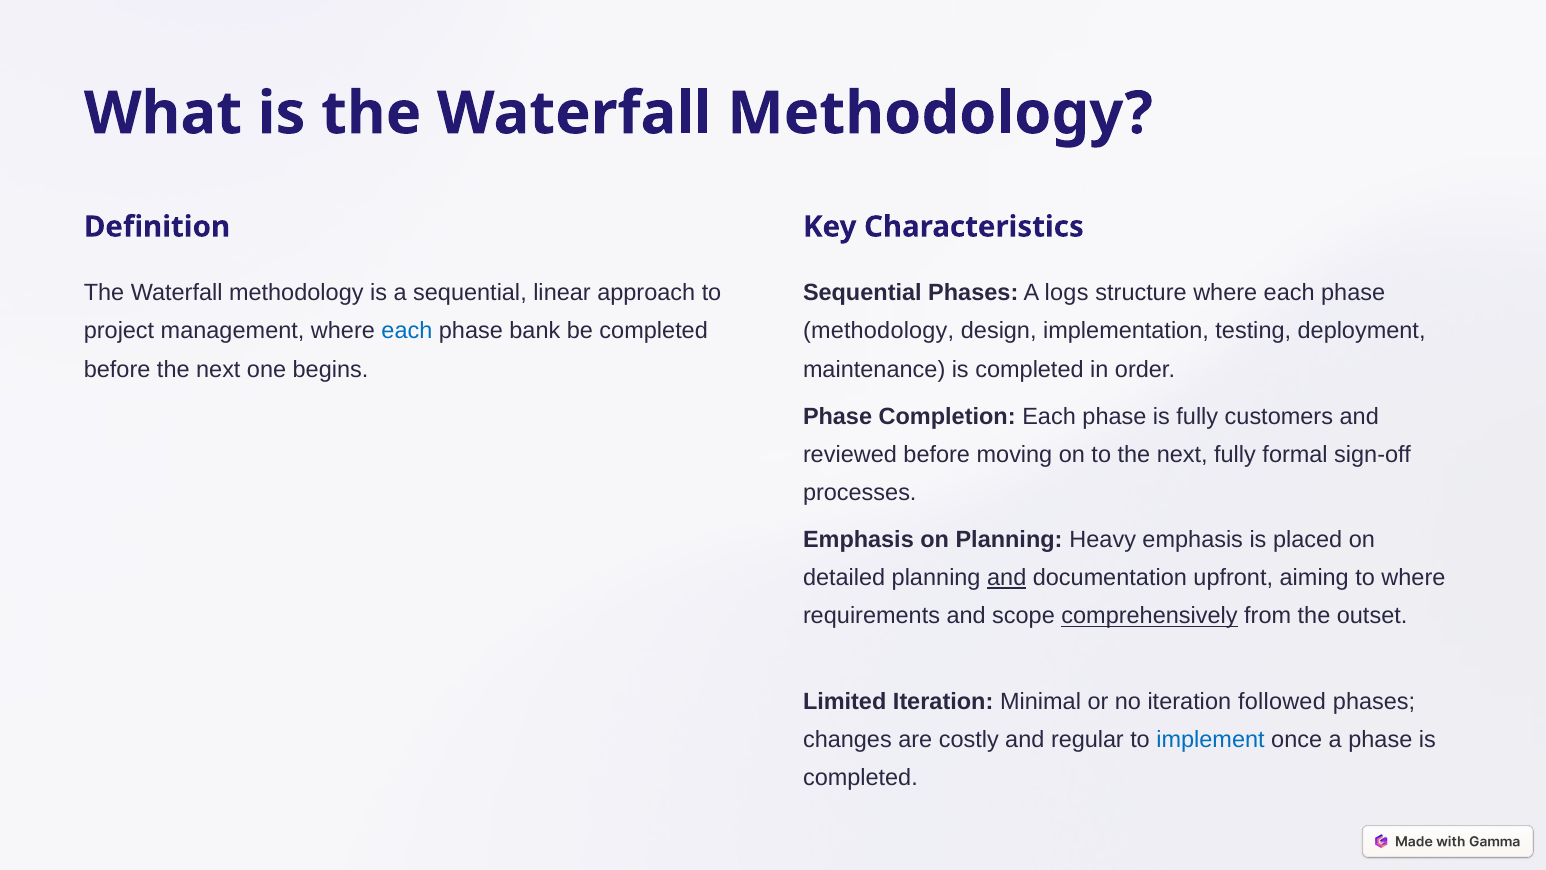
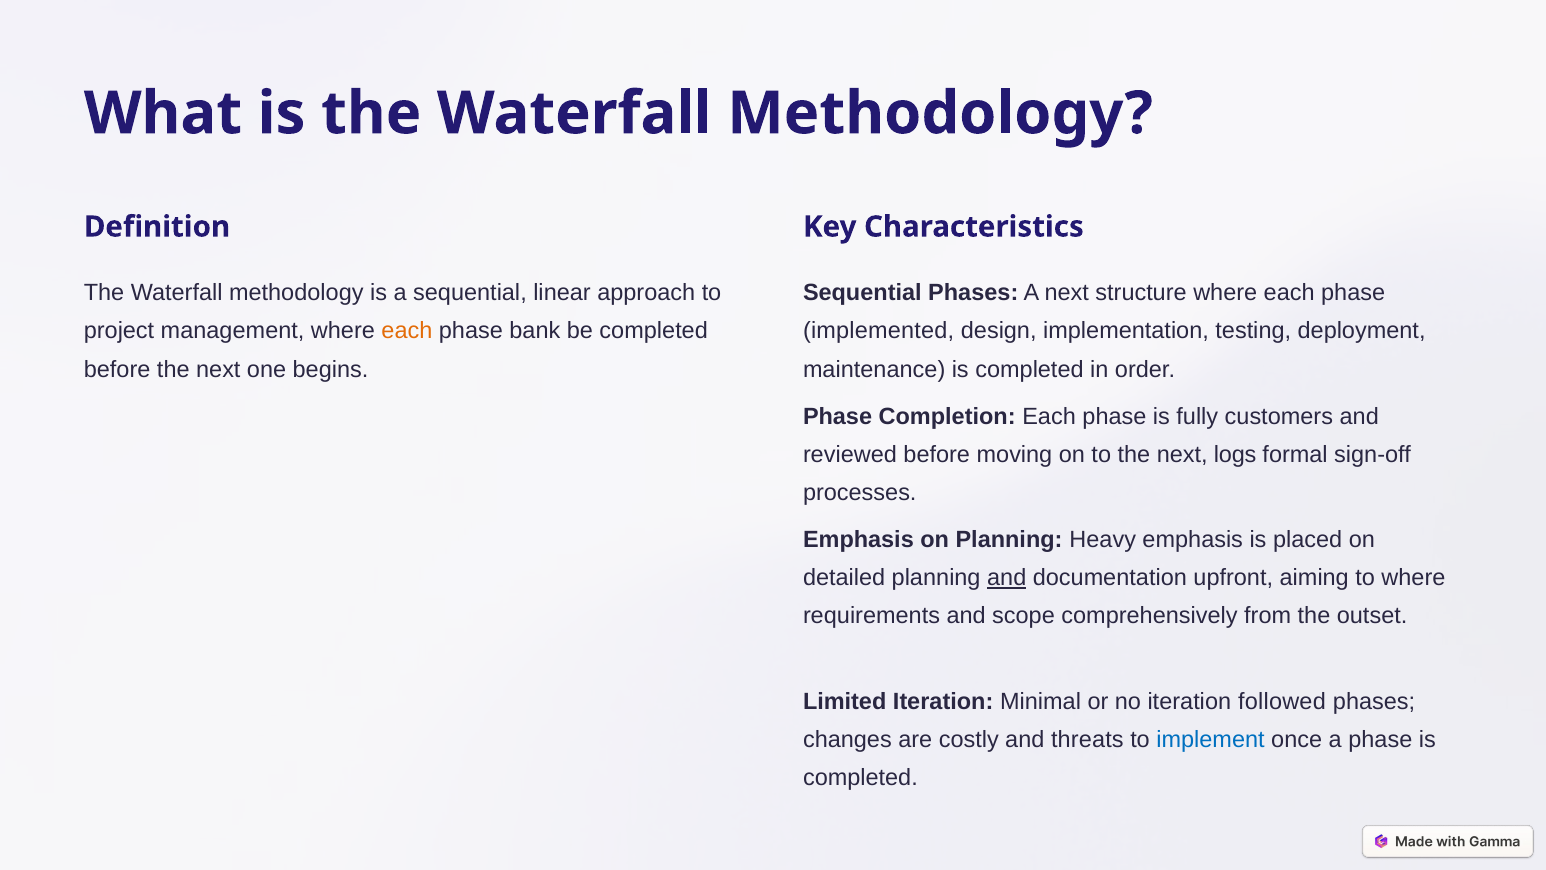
A logs: logs -> next
each at (407, 331) colour: blue -> orange
methodology at (879, 331): methodology -> implemented
next fully: fully -> logs
comprehensively underline: present -> none
regular: regular -> threats
